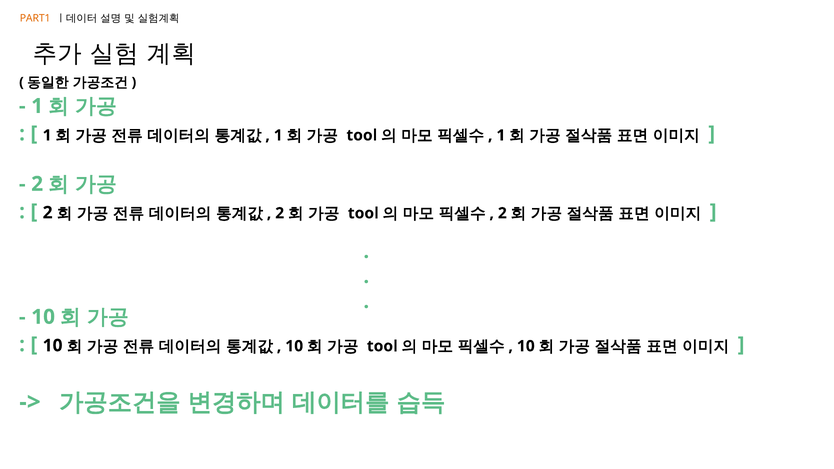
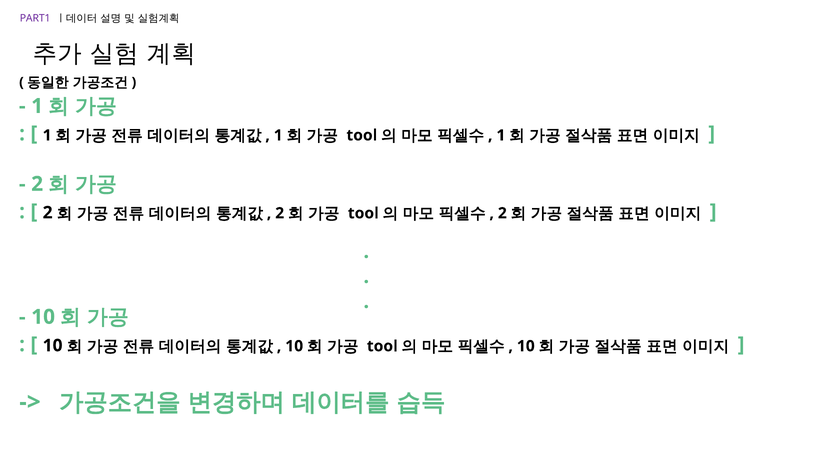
PART1 colour: orange -> purple
